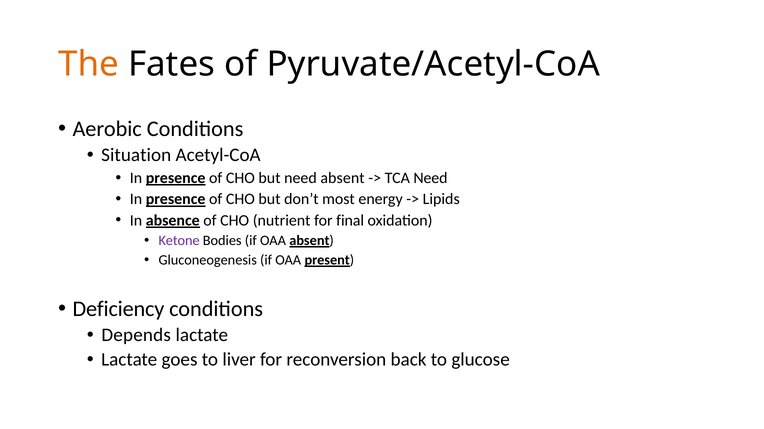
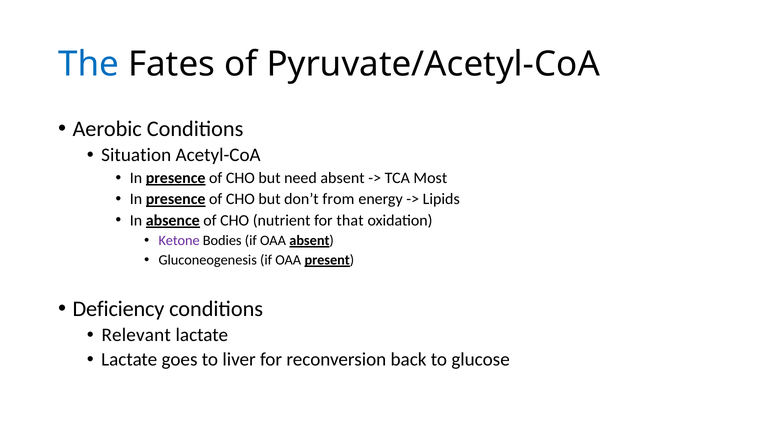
The colour: orange -> blue
TCA Need: Need -> Most
most: most -> from
final: final -> that
Depends: Depends -> Relevant
